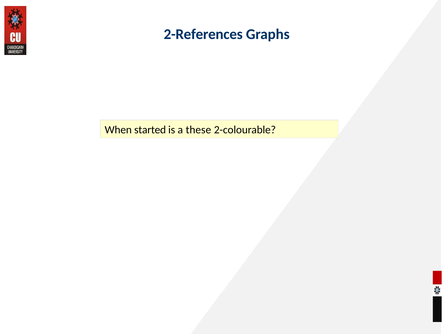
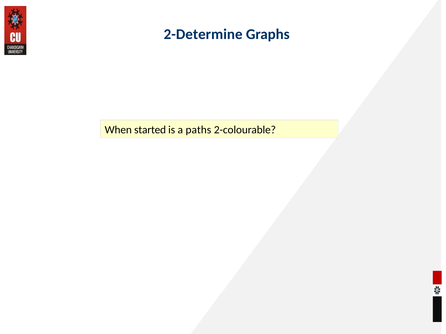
2-References: 2-References -> 2-Determine
these: these -> paths
